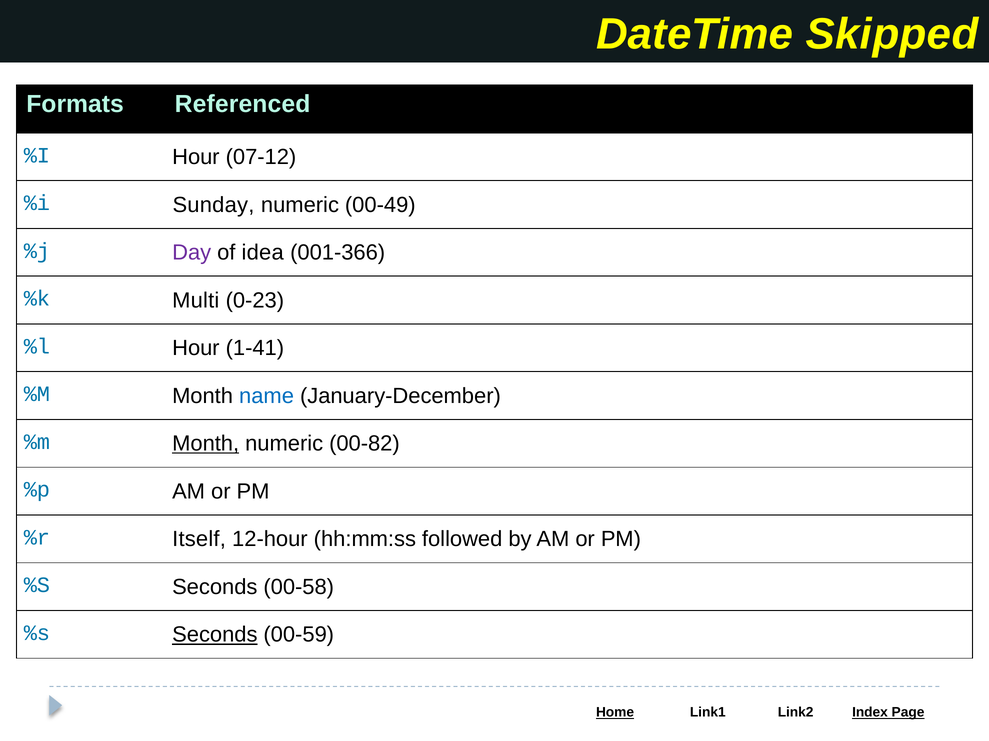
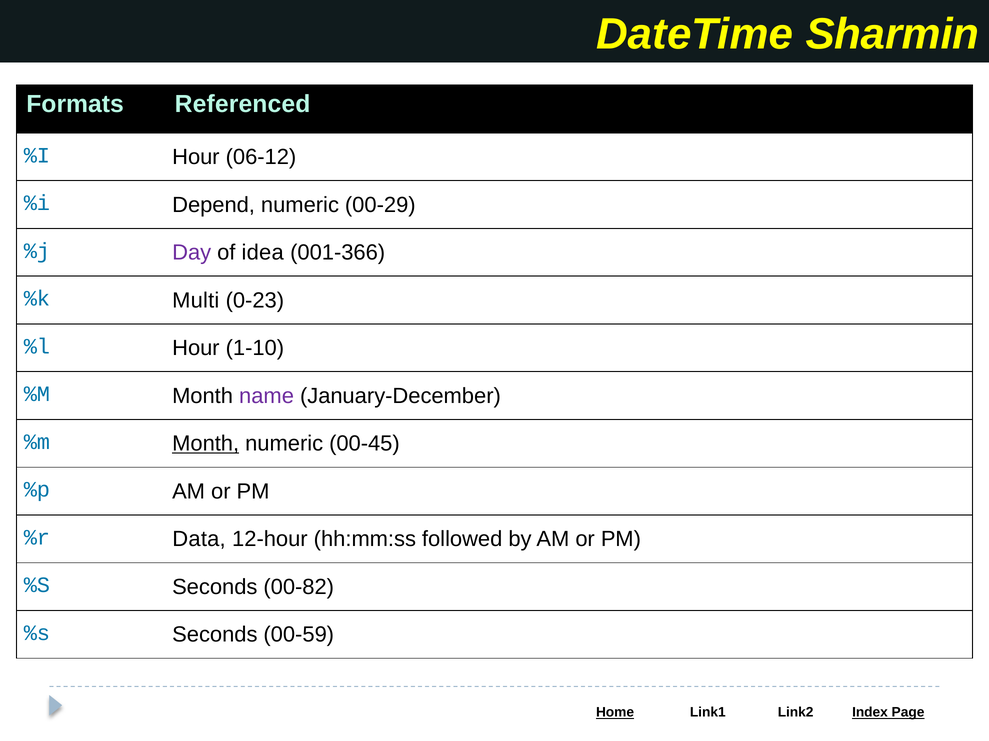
Skipped: Skipped -> Sharmin
07-12: 07-12 -> 06-12
Sunday: Sunday -> Depend
00-49: 00-49 -> 00-29
1-41: 1-41 -> 1-10
name colour: blue -> purple
00-82: 00-82 -> 00-45
Itself: Itself -> Data
00-58: 00-58 -> 00-82
Seconds at (215, 635) underline: present -> none
